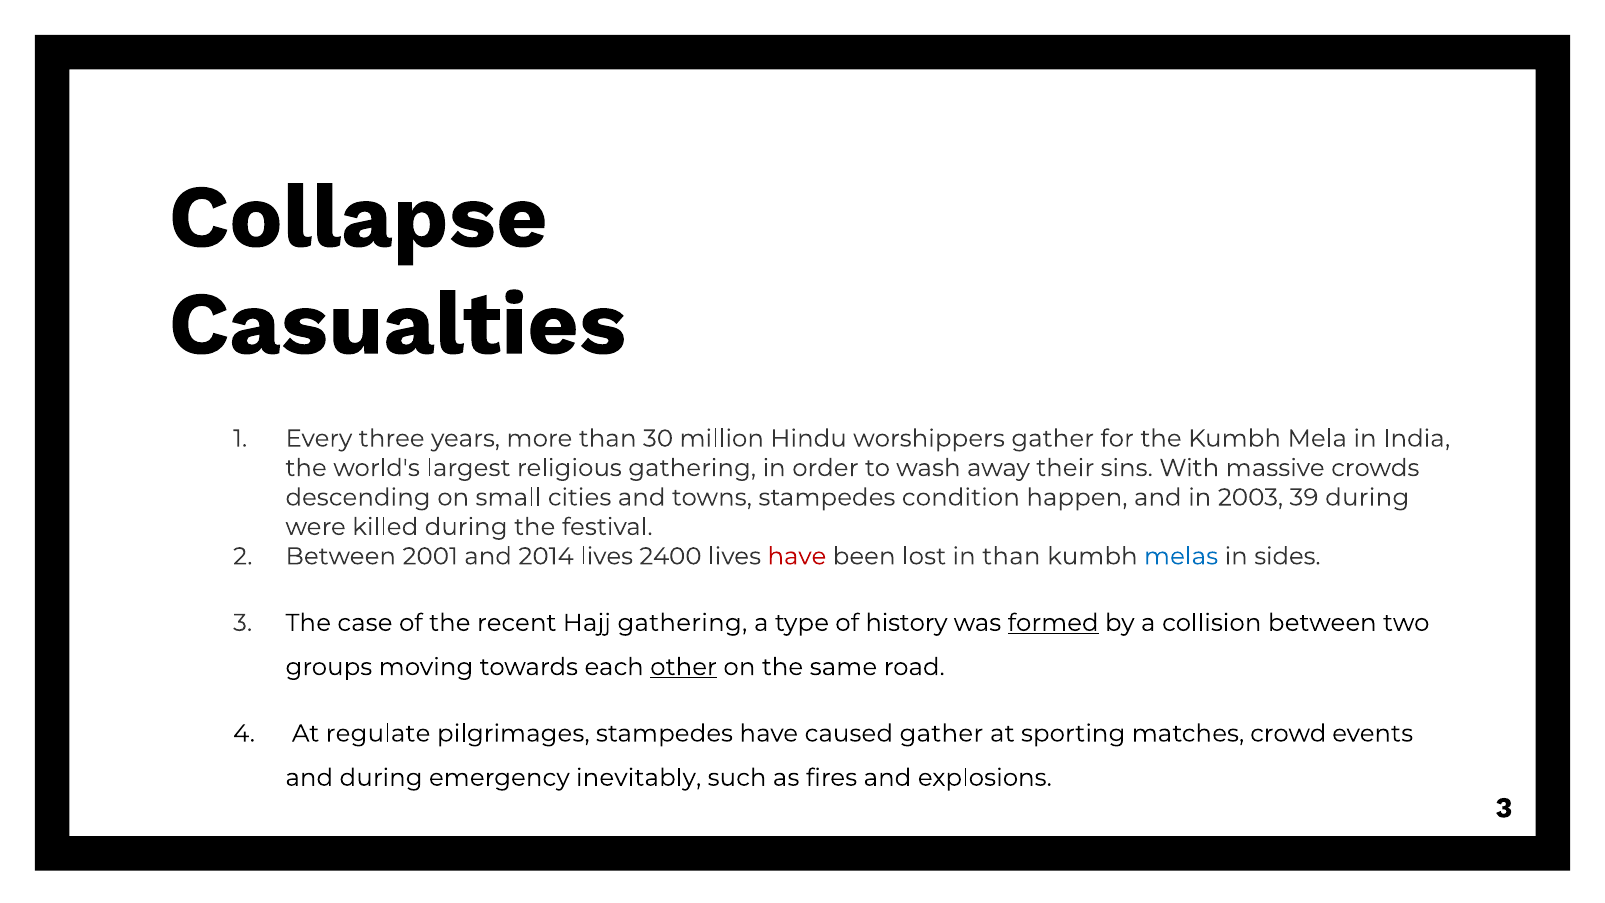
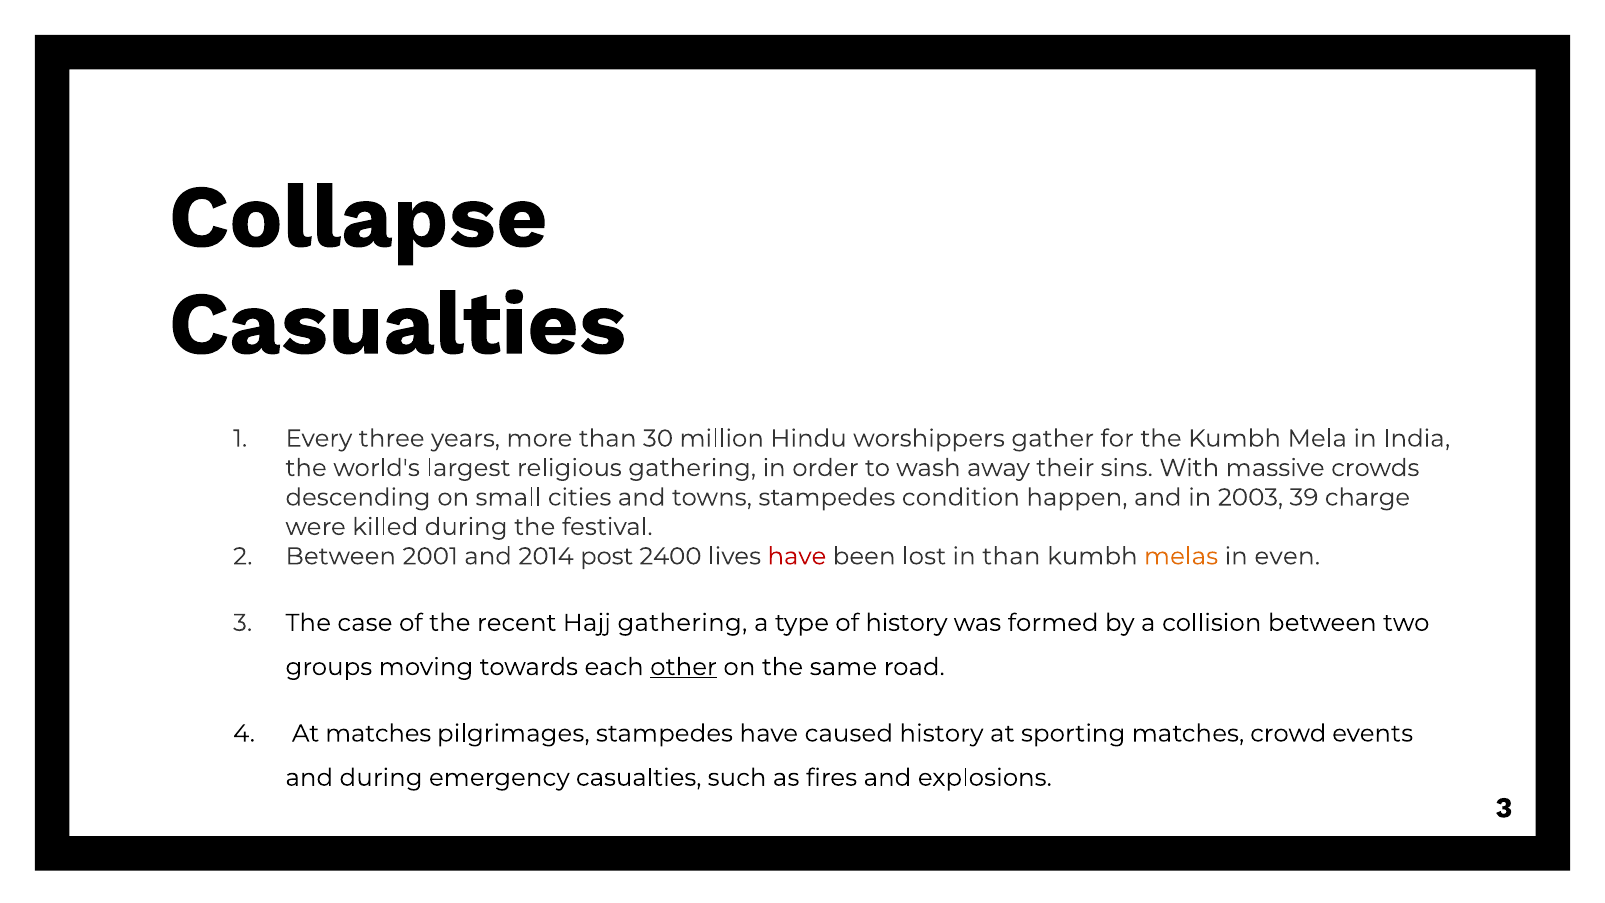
39 during: during -> charge
2014 lives: lives -> post
melas colour: blue -> orange
sides: sides -> even
formed underline: present -> none
At regulate: regulate -> matches
caused gather: gather -> history
emergency inevitably: inevitably -> casualties
